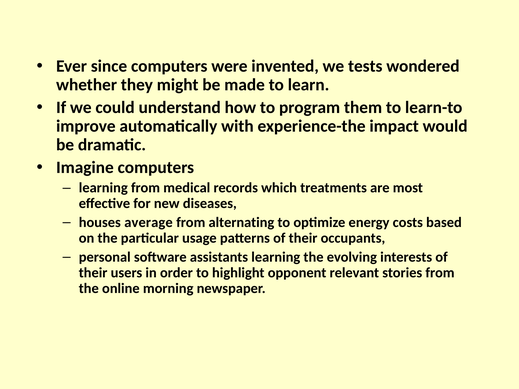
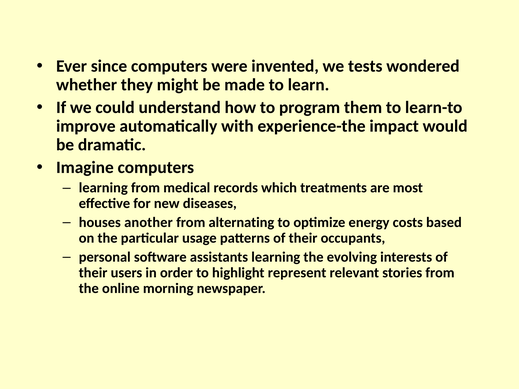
average: average -> another
opponent: opponent -> represent
